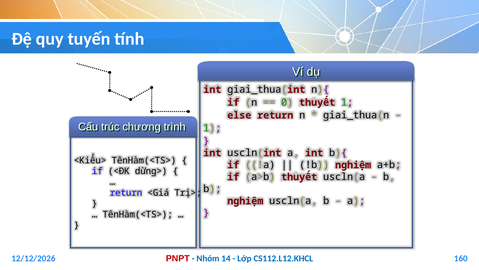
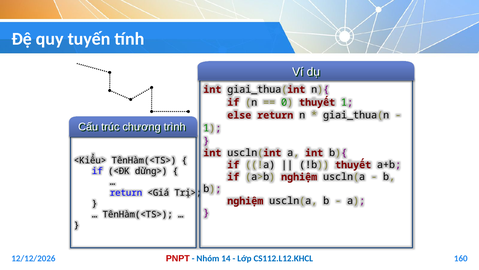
!b nghiệm: nghiệm -> thuyết
a>b thuyết: thuyết -> nghiệm
